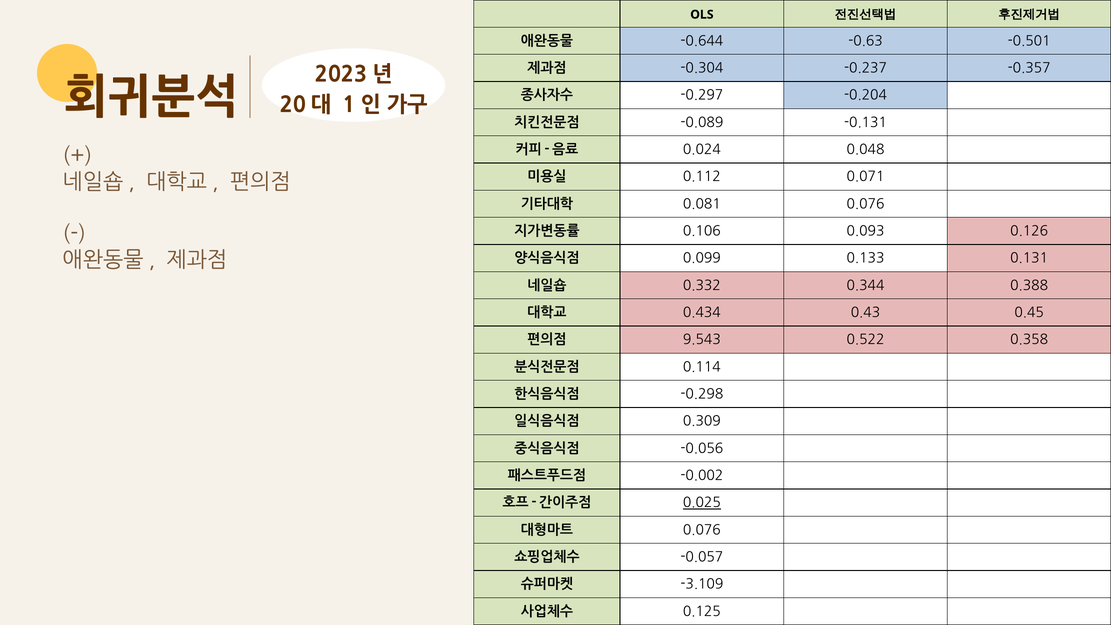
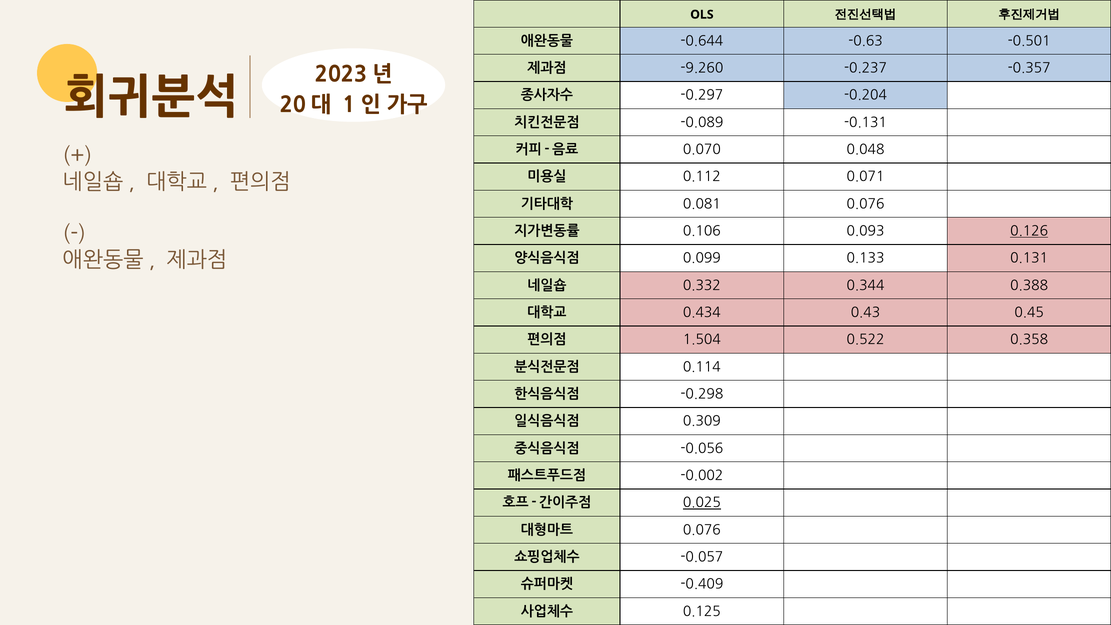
-0.304: -0.304 -> -9.260
0.024: 0.024 -> 0.070
0.126 underline: none -> present
9.543: 9.543 -> 1.504
-3.109: -3.109 -> -0.409
